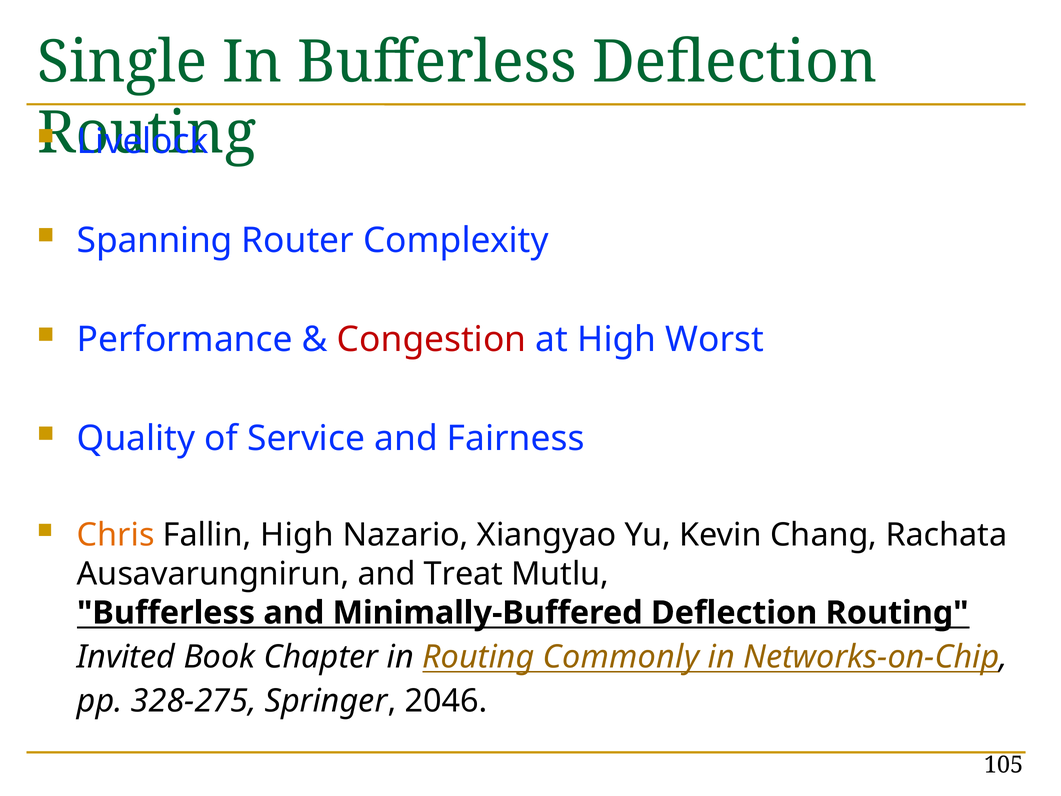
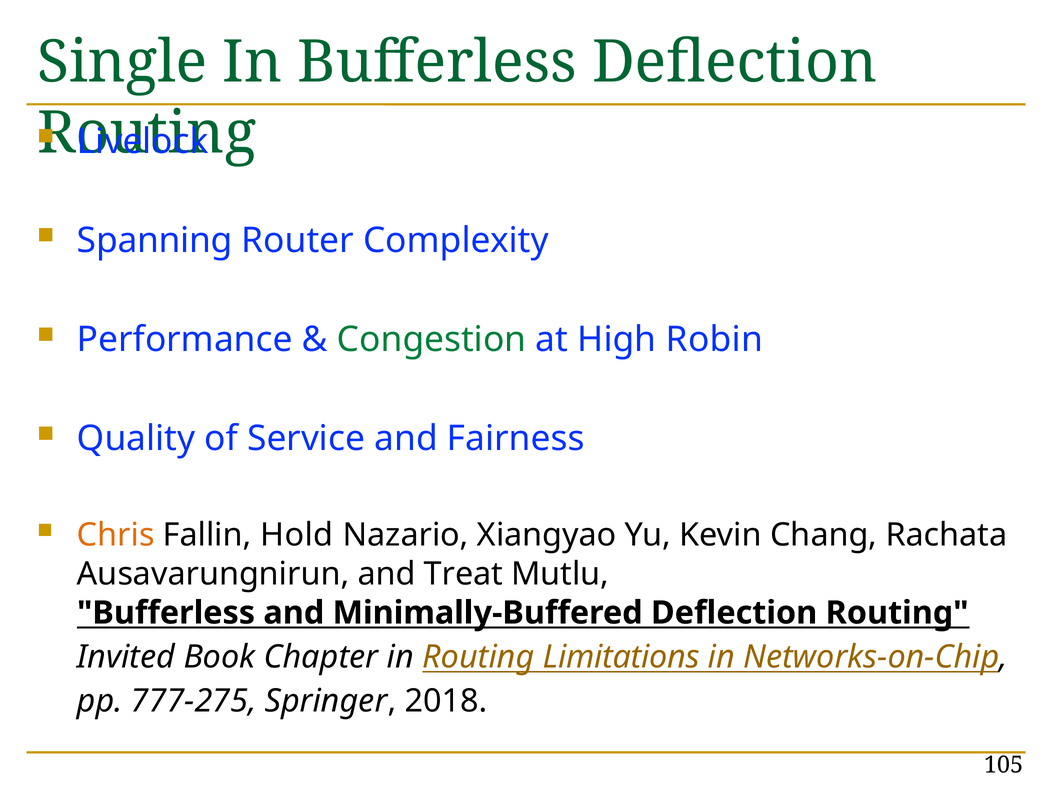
Congestion colour: red -> green
Worst: Worst -> Robin
Fallin High: High -> Hold
Commonly: Commonly -> Limitations
328-275: 328-275 -> 777-275
2046: 2046 -> 2018
